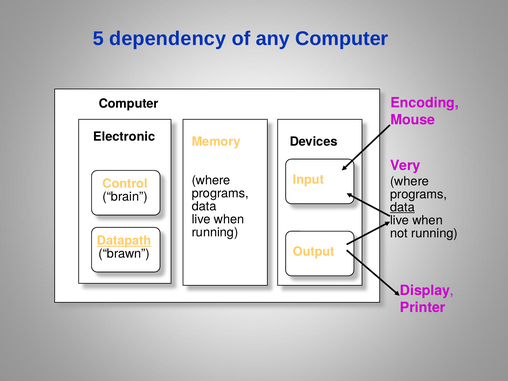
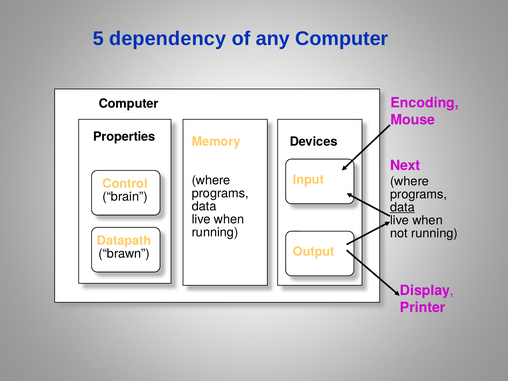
Electronic: Electronic -> Properties
Very: Very -> Next
Datapath underline: present -> none
